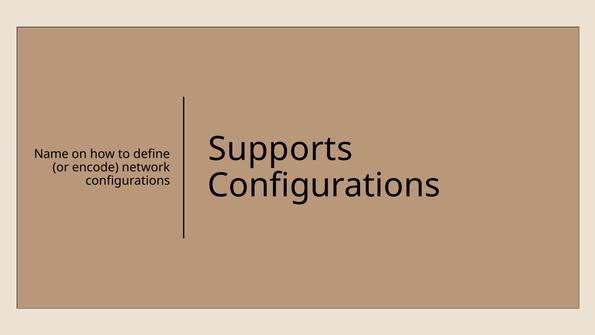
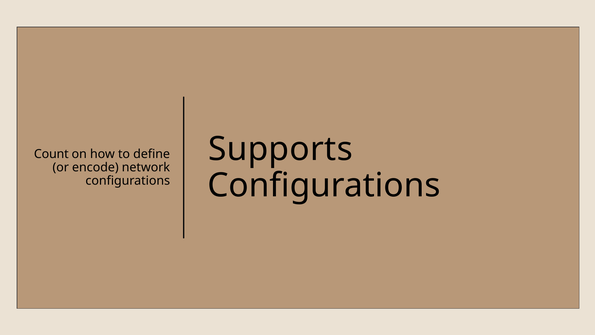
Name: Name -> Count
